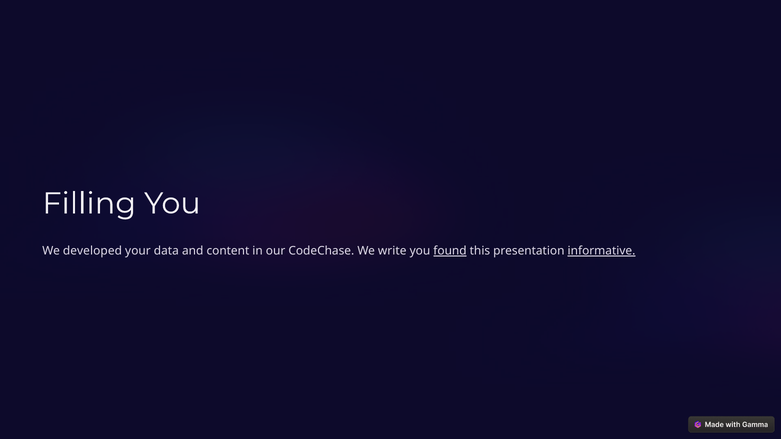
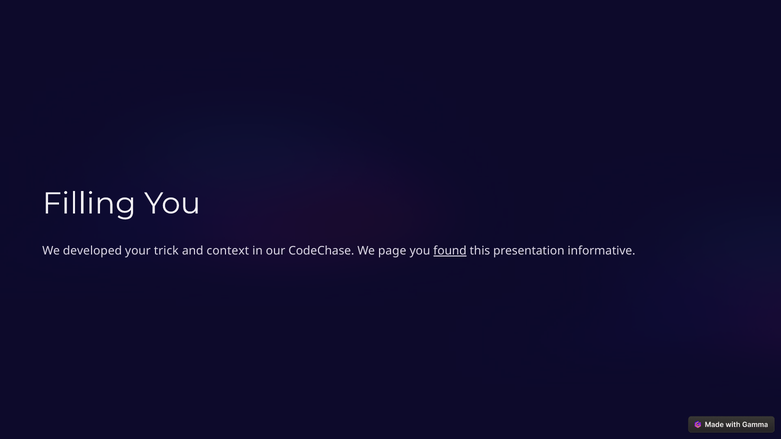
data: data -> trick
content: content -> context
write: write -> page
informative underline: present -> none
